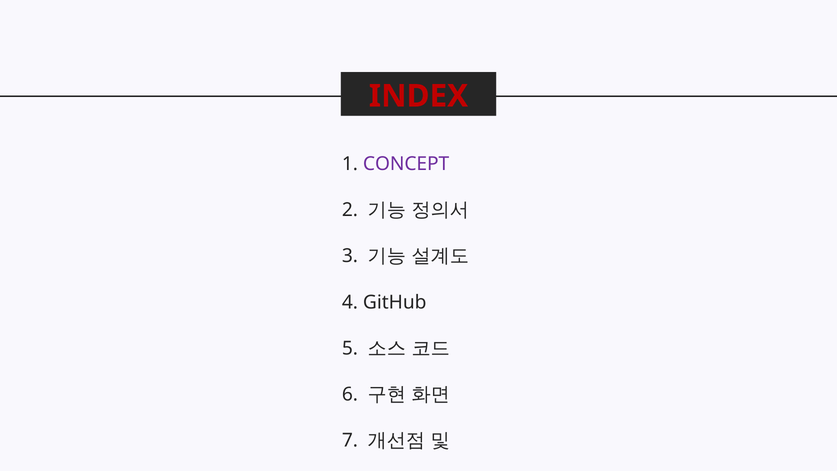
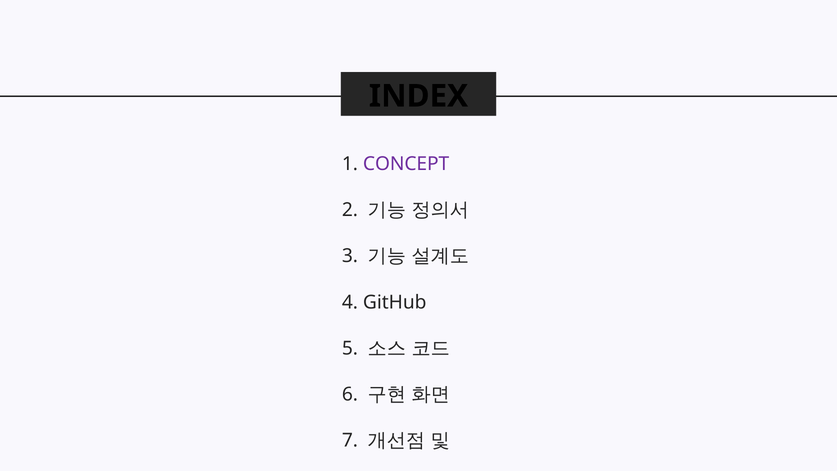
INDEX colour: red -> black
